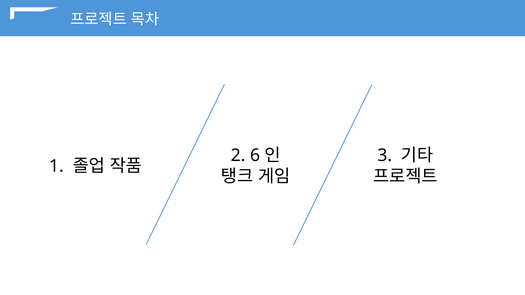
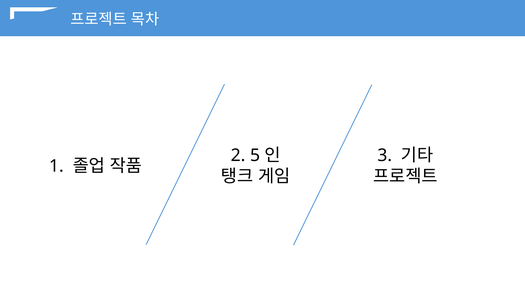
6: 6 -> 5
